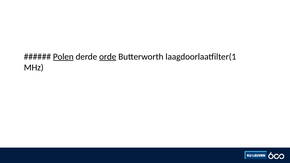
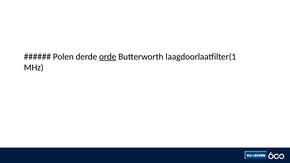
Polen underline: present -> none
